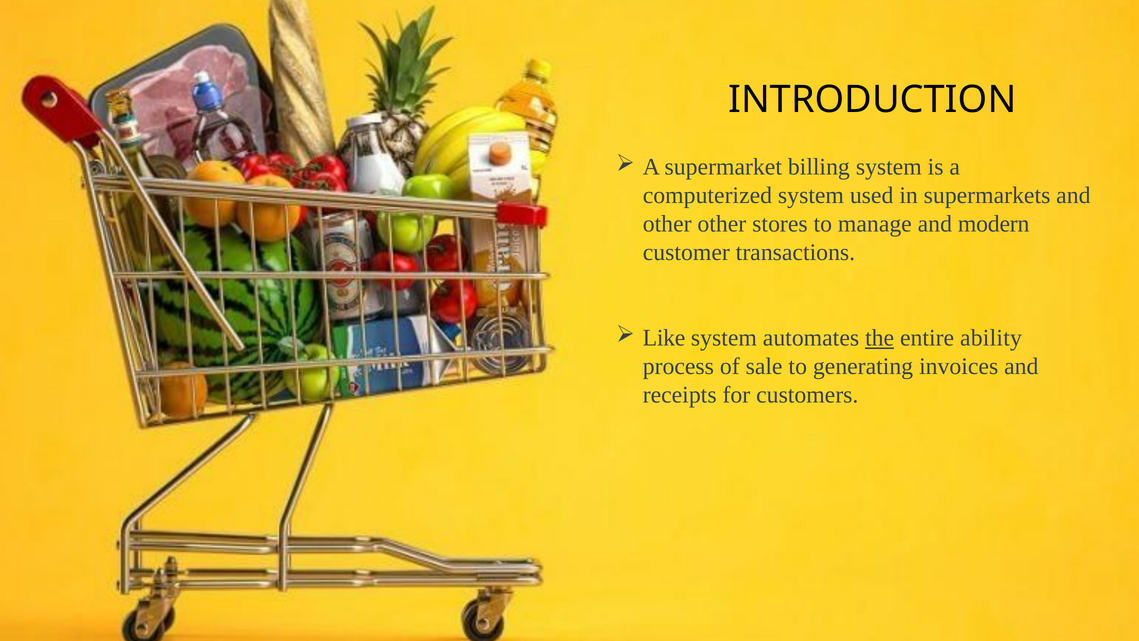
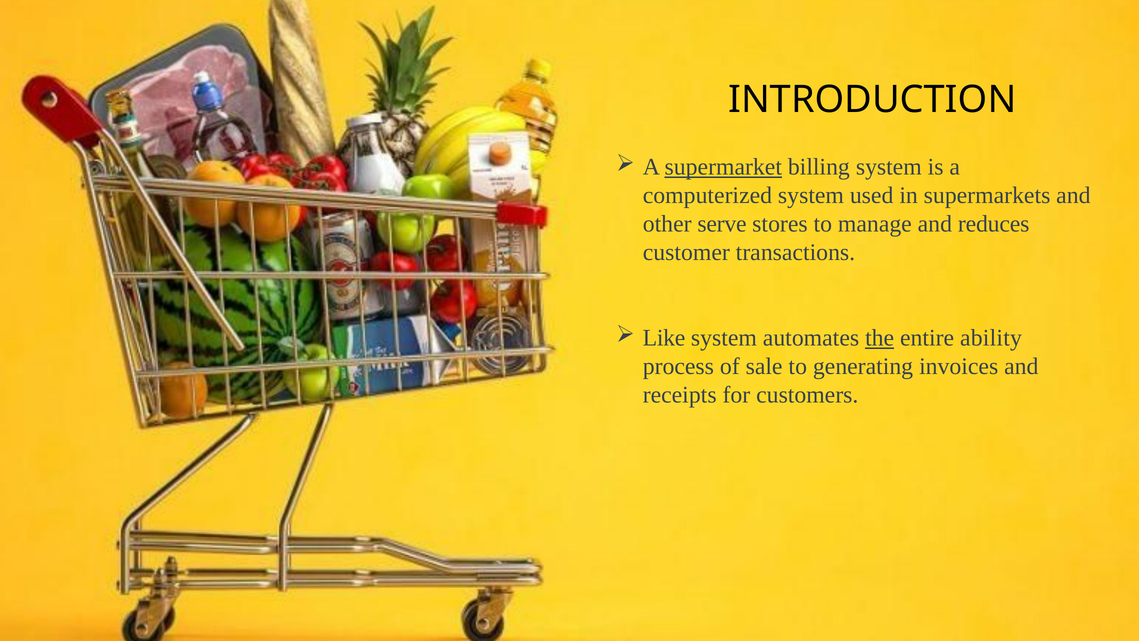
supermarket underline: none -> present
other other: other -> serve
modern: modern -> reduces
